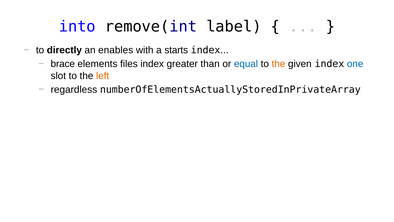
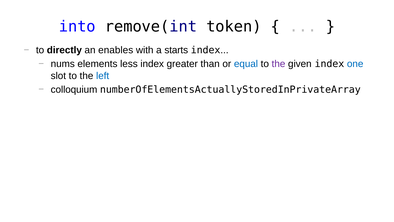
label: label -> token
brace: brace -> nums
files: files -> less
the at (279, 64) colour: orange -> purple
left colour: orange -> blue
regardless: regardless -> colloquium
